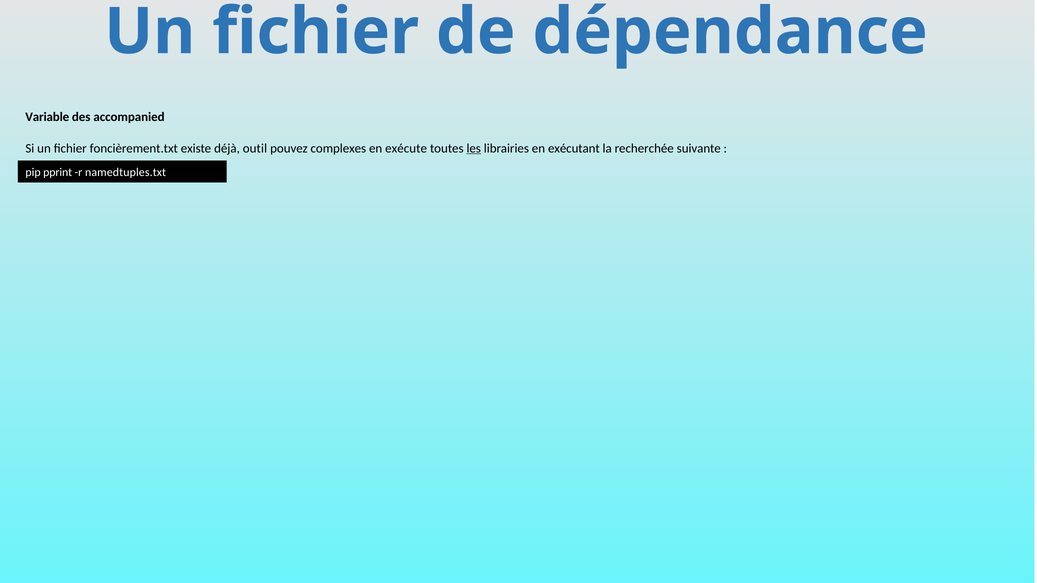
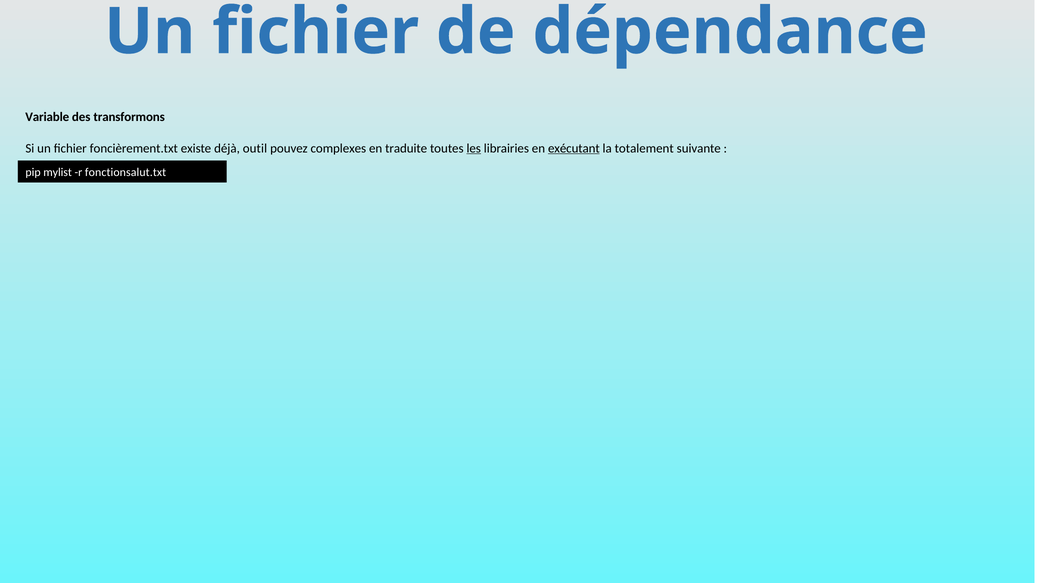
accompanied: accompanied -> transformons
exécute: exécute -> traduite
exécutant underline: none -> present
recherchée: recherchée -> totalement
pprint: pprint -> mylist
namedtuples.txt: namedtuples.txt -> fonctionsalut.txt
